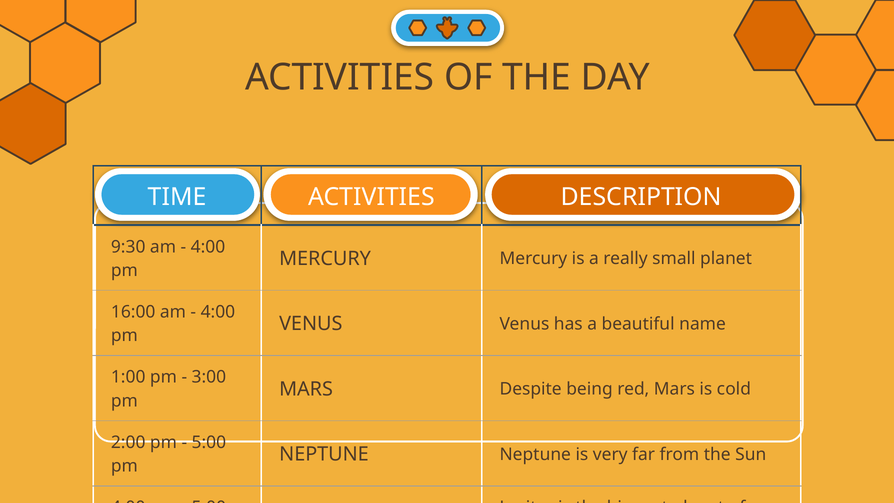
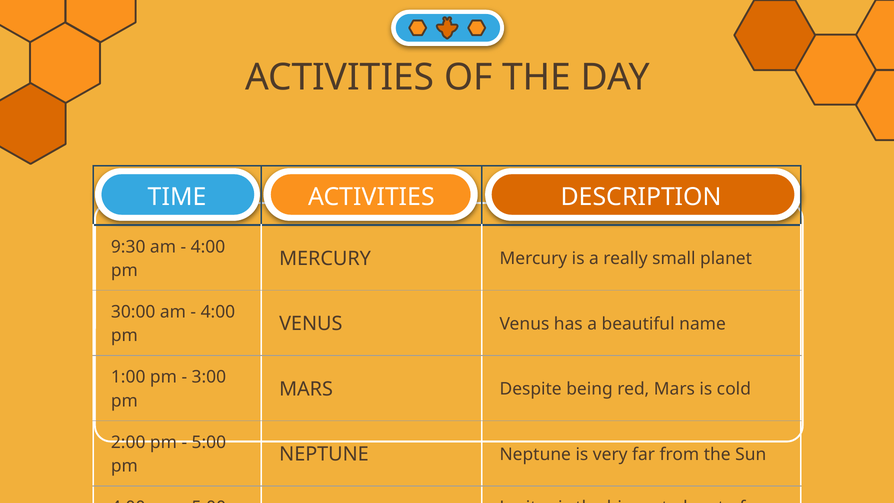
16:00: 16:00 -> 30:00
